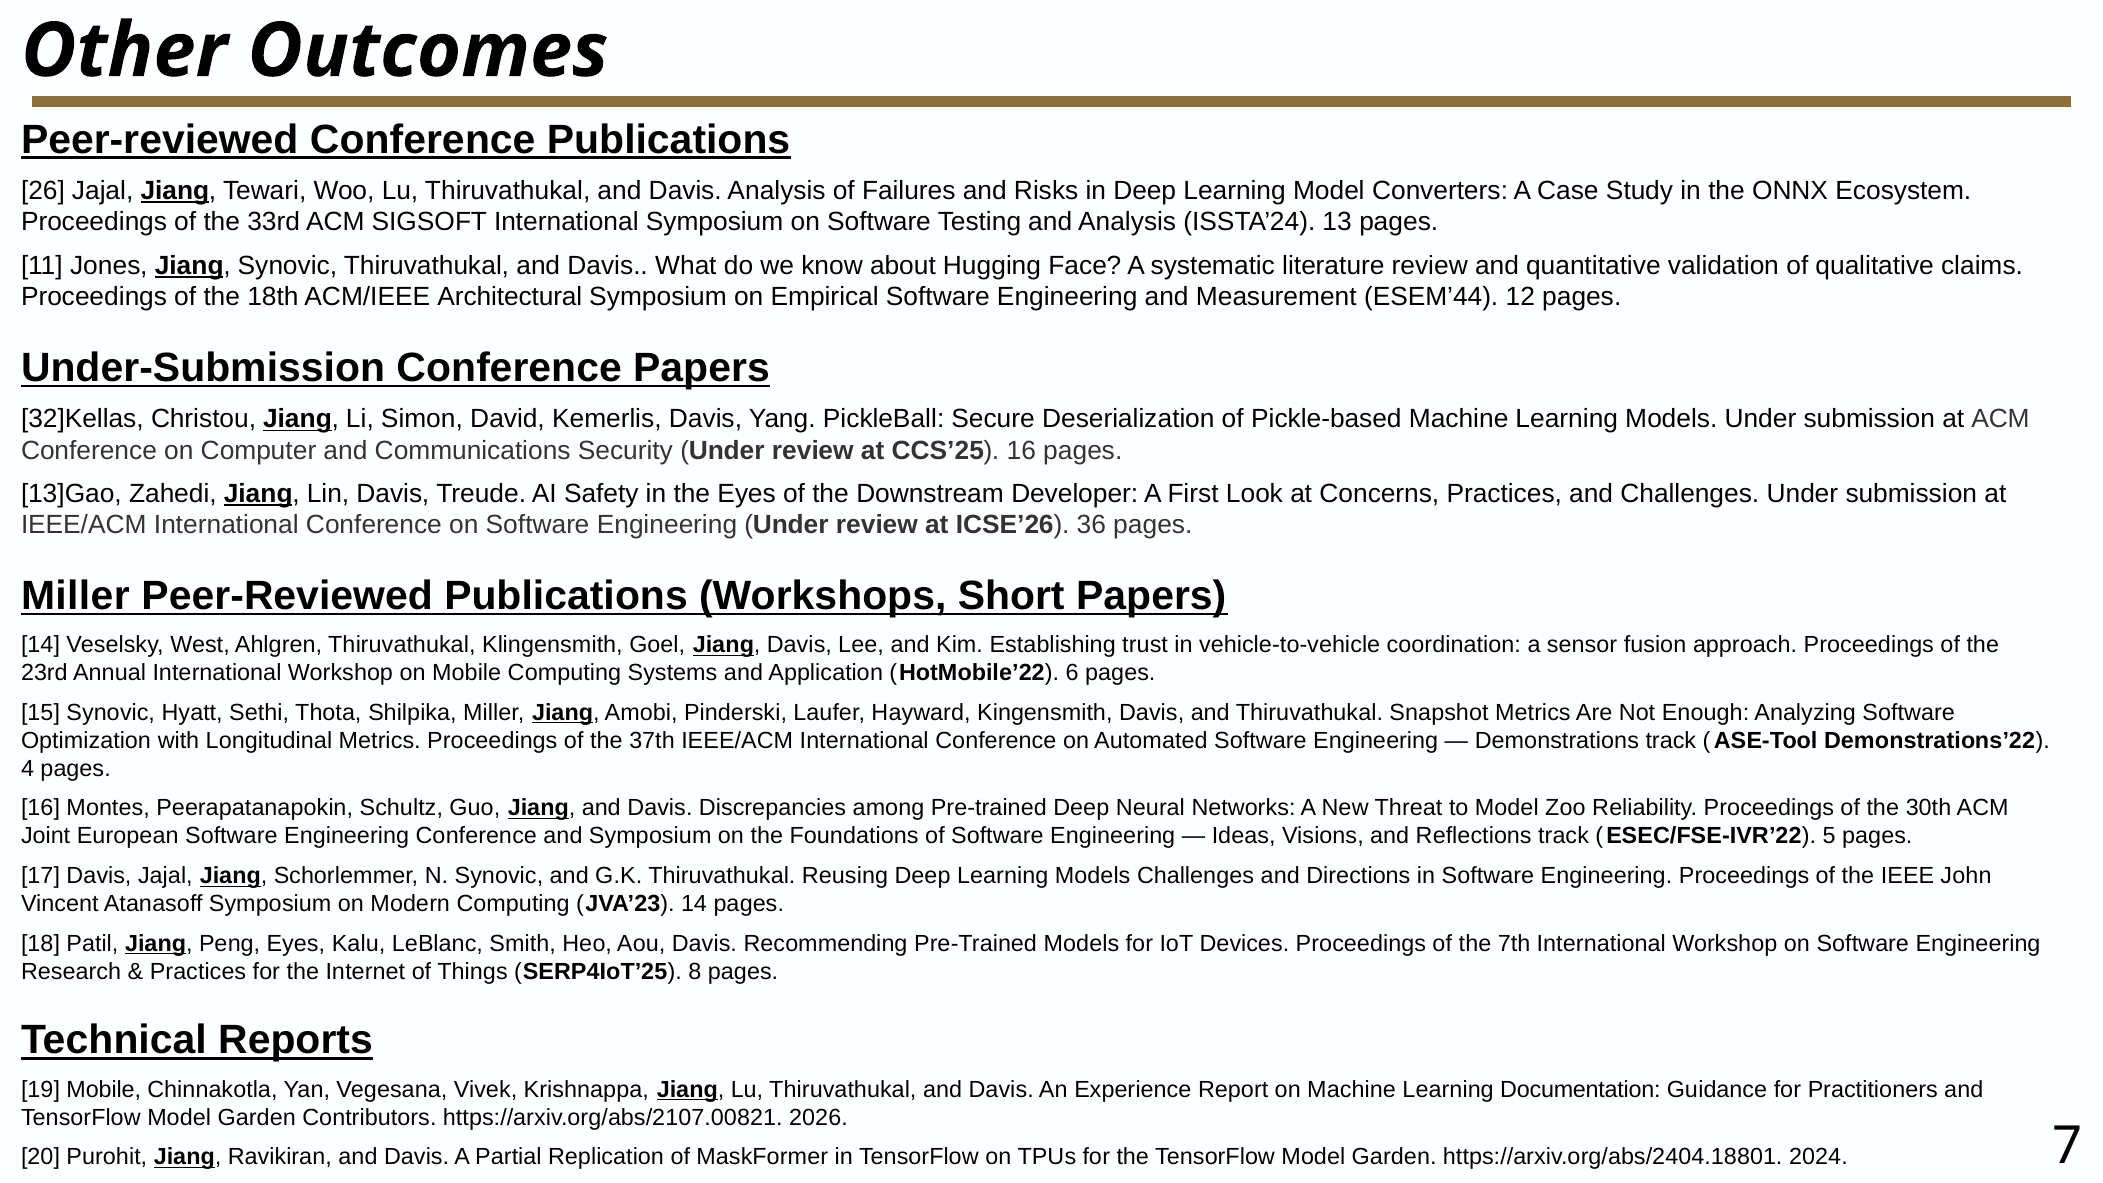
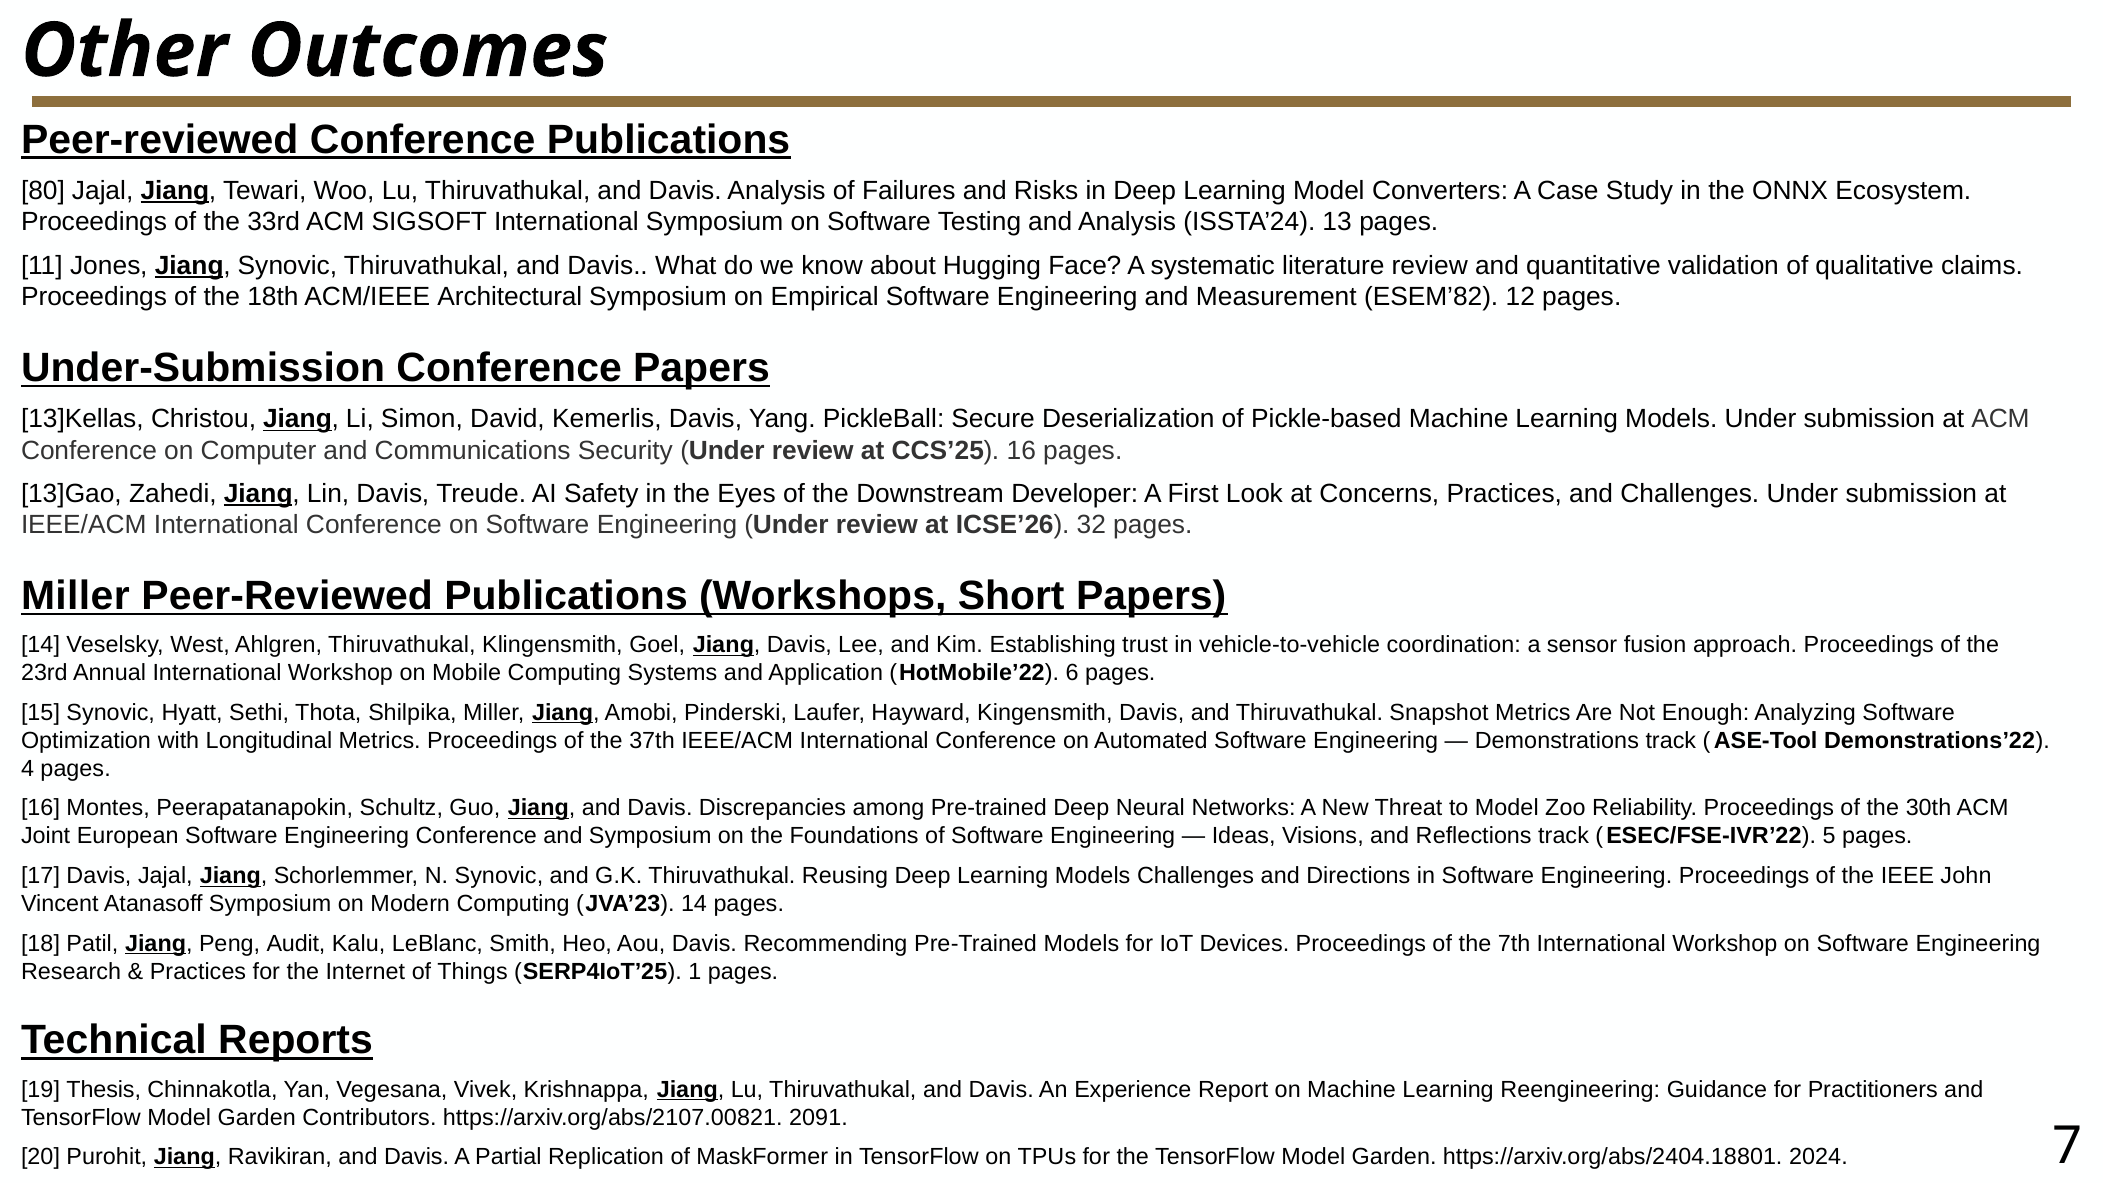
26: 26 -> 80
ESEM’44: ESEM’44 -> ESEM’82
32]Kellas: 32]Kellas -> 13]Kellas
36: 36 -> 32
Peng Eyes: Eyes -> Audit
8: 8 -> 1
19 Mobile: Mobile -> Thesis
Documentation: Documentation -> Reengineering
2026: 2026 -> 2091
